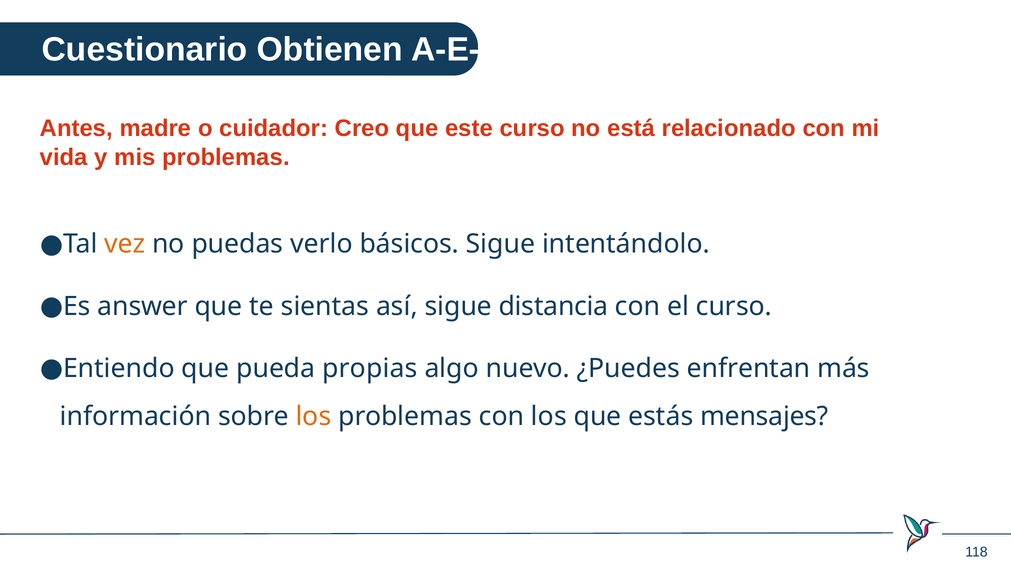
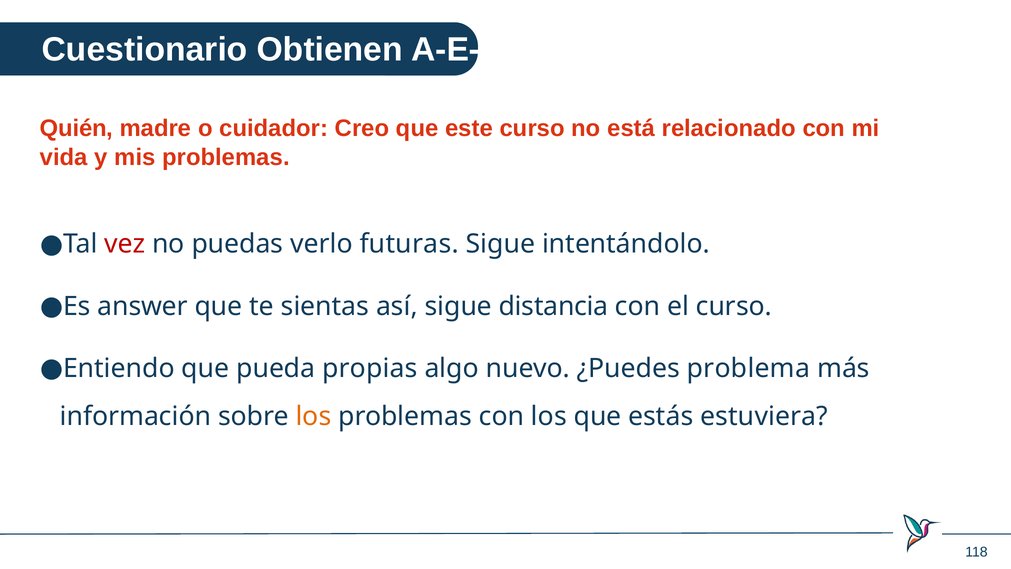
Antes: Antes -> Quién
vez colour: orange -> red
básicos: básicos -> futuras
enfrentan: enfrentan -> problema
mensajes: mensajes -> estuviera
